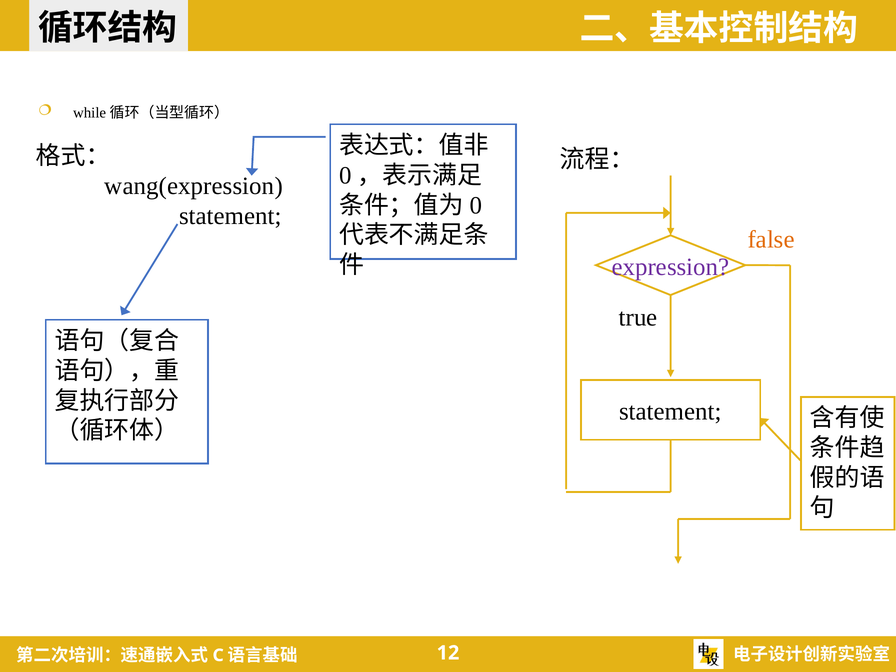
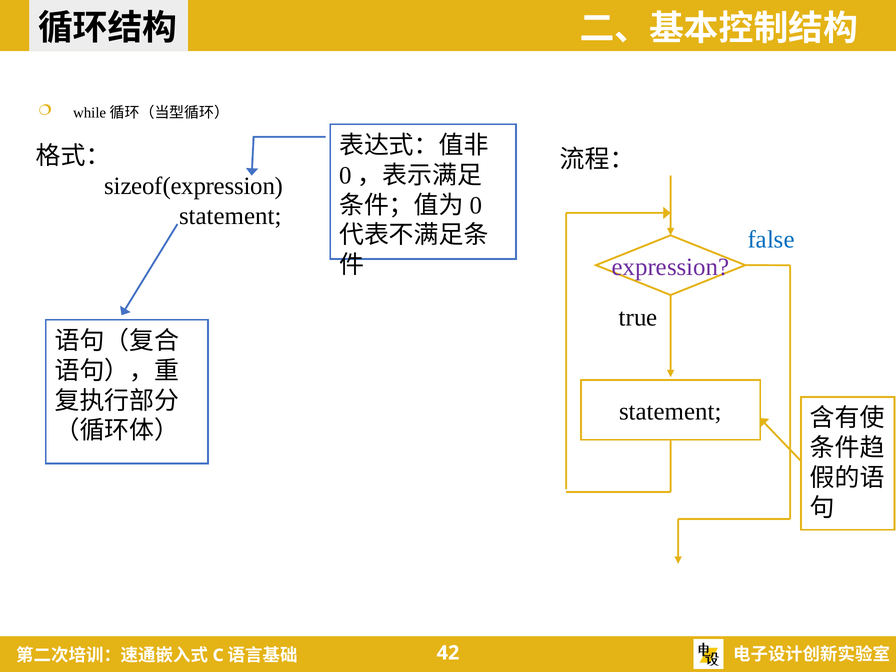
wang(expression: wang(expression -> sizeof(expression
false colour: orange -> blue
12: 12 -> 42
